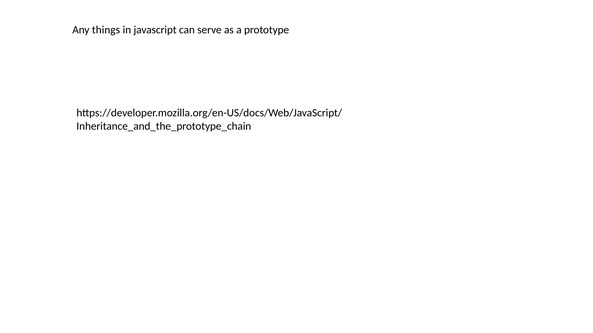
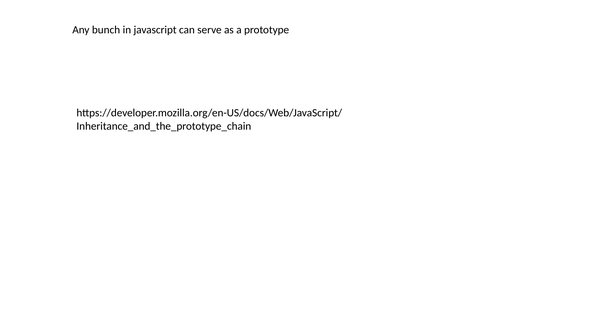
things: things -> bunch
